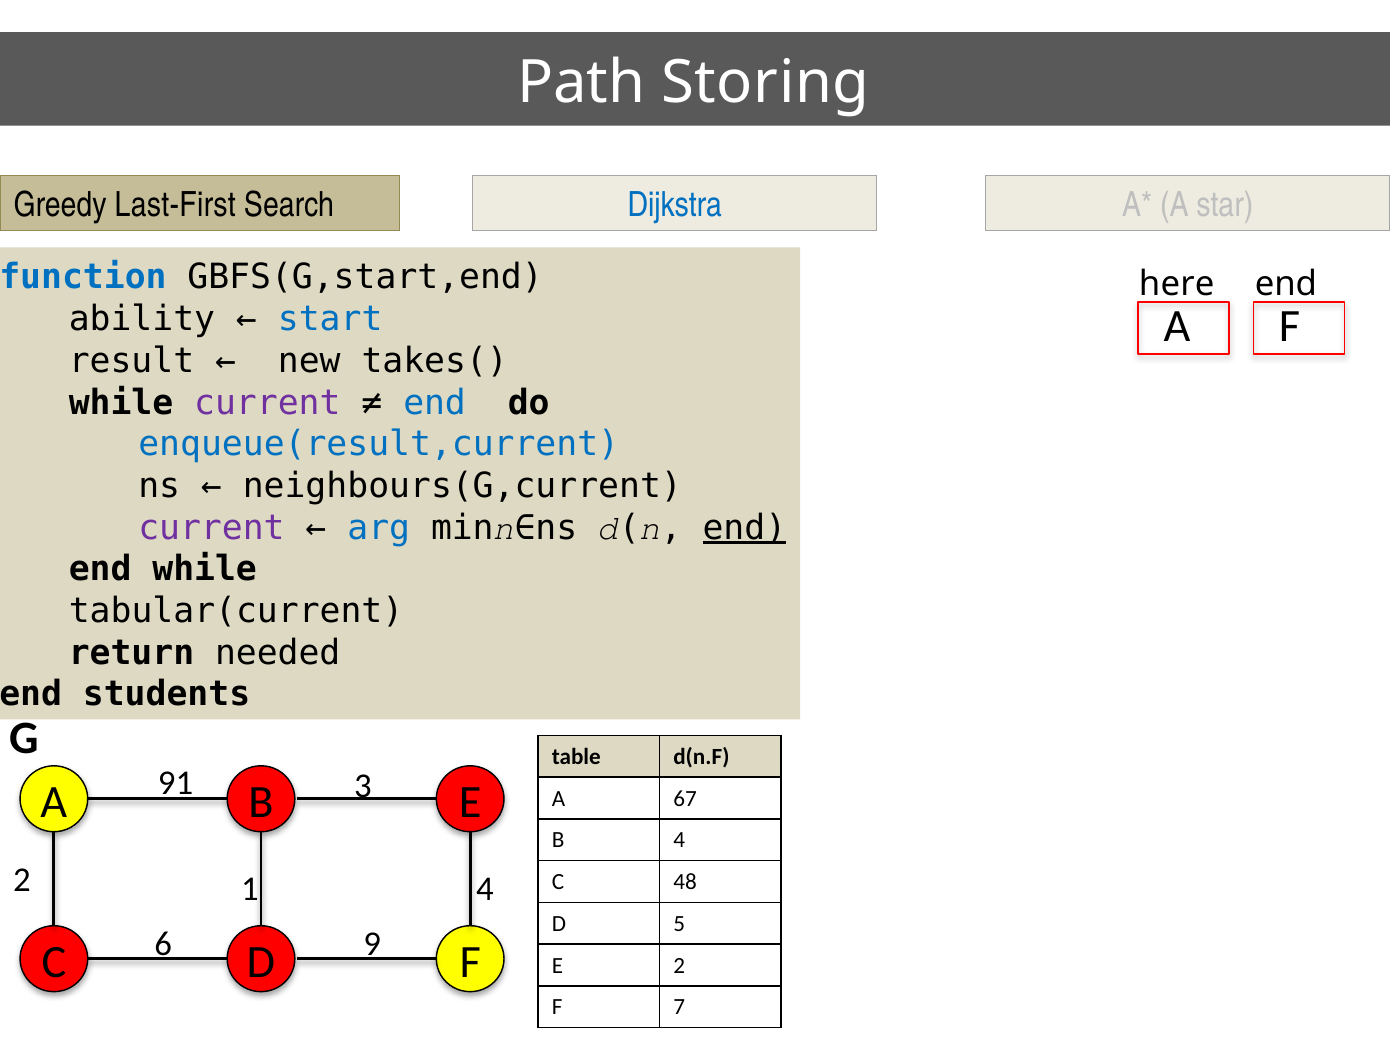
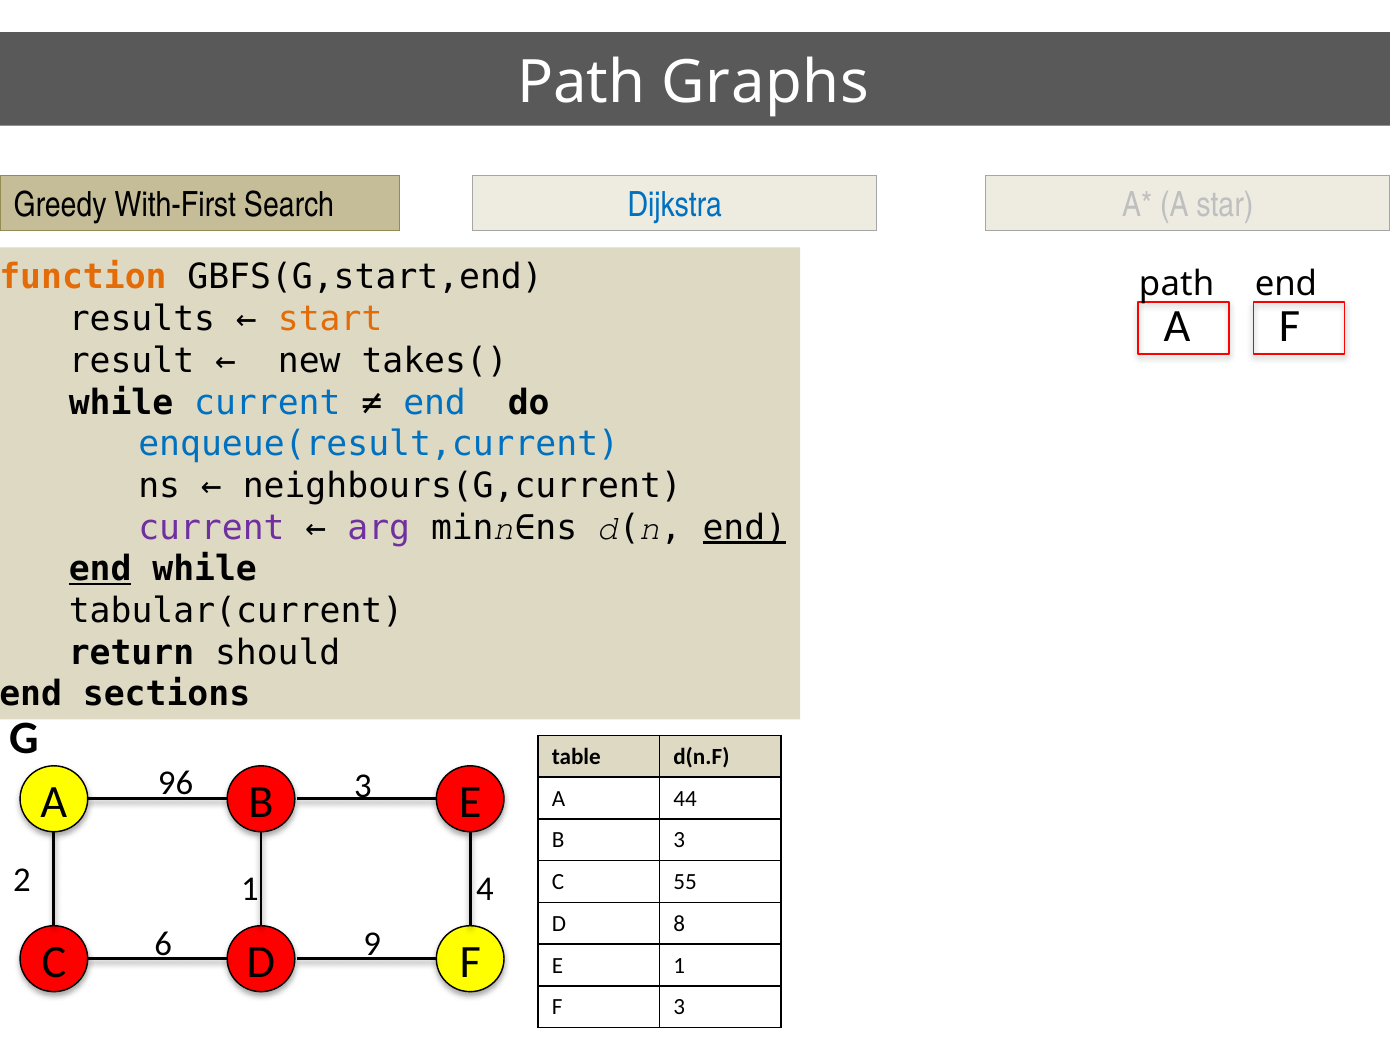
Storing: Storing -> Graphs
Last-First: Last-First -> With-First
function colour: blue -> orange
here at (1177, 284): here -> path
ability: ability -> results
start colour: blue -> orange
current at (267, 403) colour: purple -> blue
arg colour: blue -> purple
end at (100, 570) underline: none -> present
needed: needed -> should
students: students -> sections
91: 91 -> 96
67: 67 -> 44
B 4: 4 -> 3
48: 48 -> 55
5: 5 -> 8
E 2: 2 -> 1
F 7: 7 -> 3
